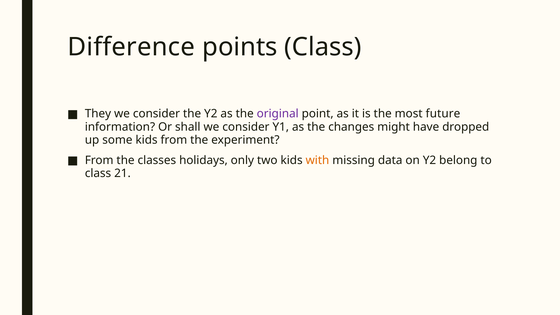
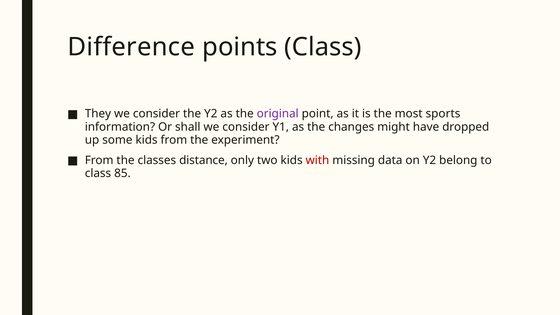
future: future -> sports
holidays: holidays -> distance
with colour: orange -> red
21: 21 -> 85
